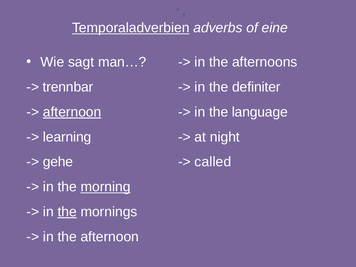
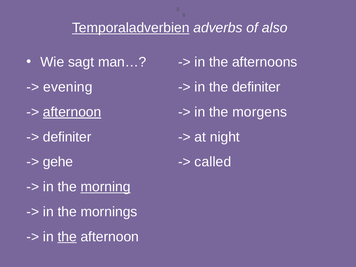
eine: eine -> also
trennbar: trennbar -> evening
language: language -> morgens
learning at (67, 137): learning -> definiter
the at (67, 212) underline: present -> none
the at (67, 237) underline: none -> present
